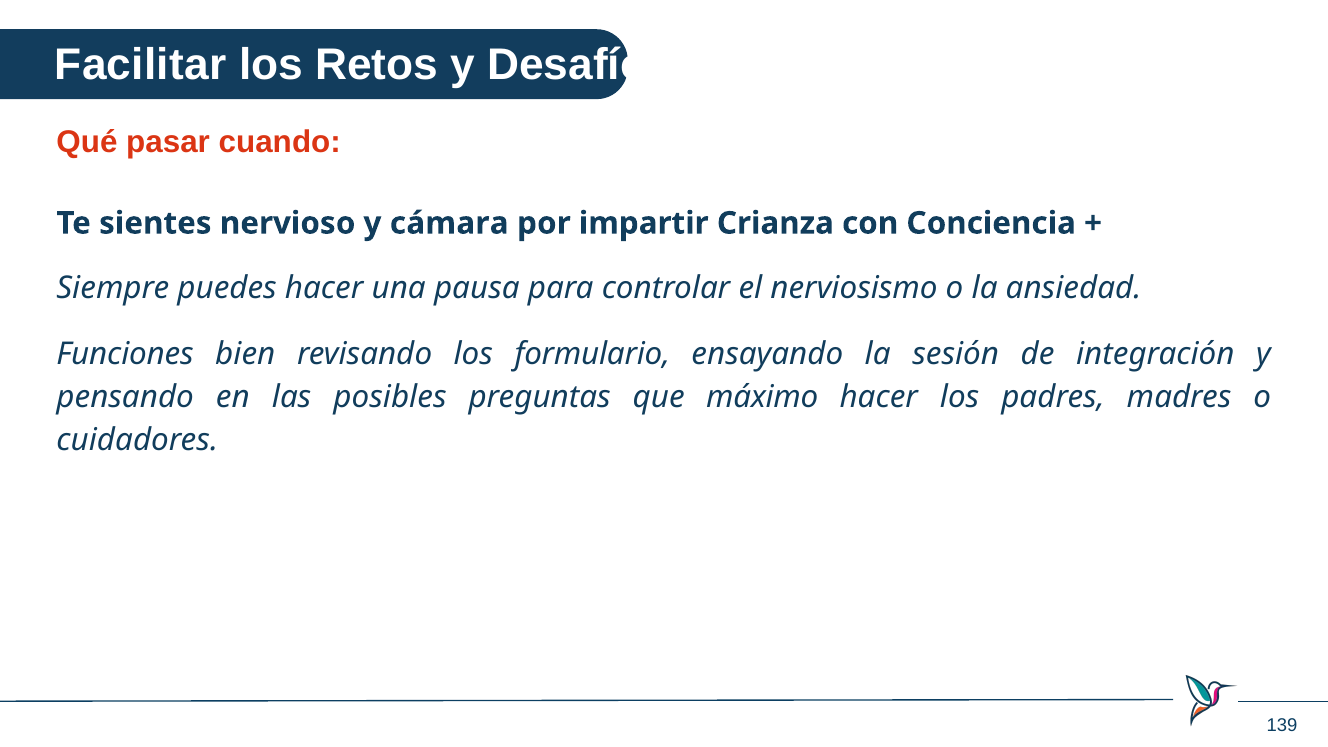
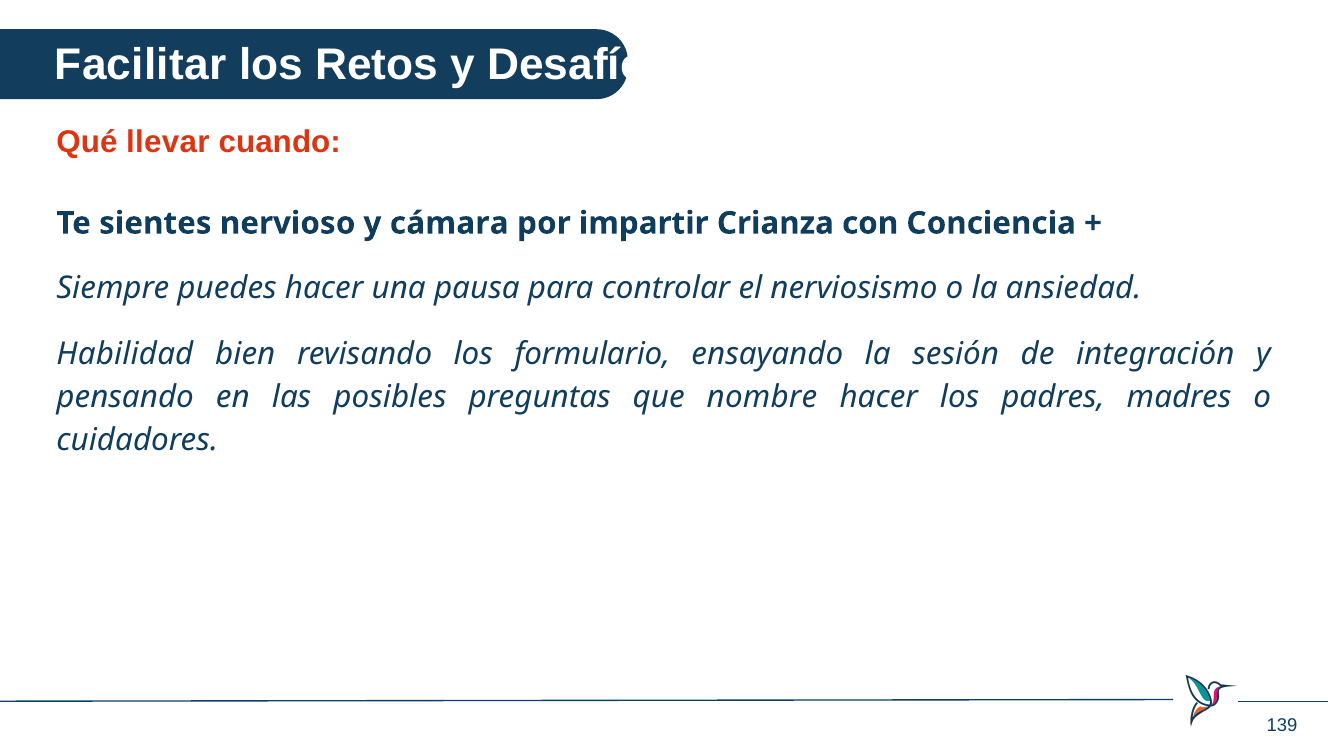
pasar: pasar -> llevar
Funciones: Funciones -> Habilidad
máximo: máximo -> nombre
